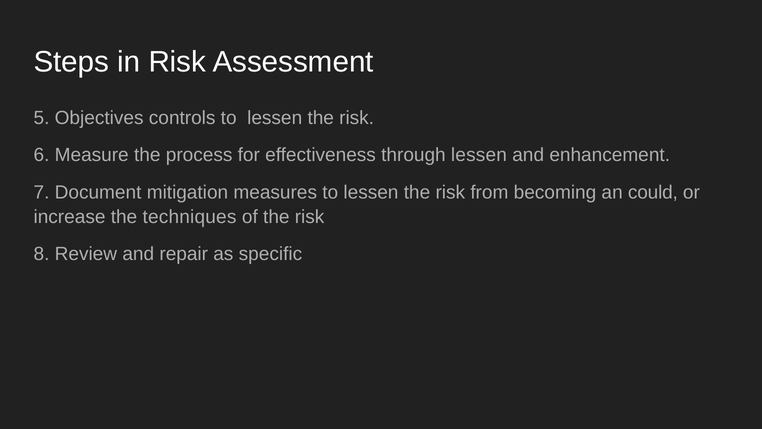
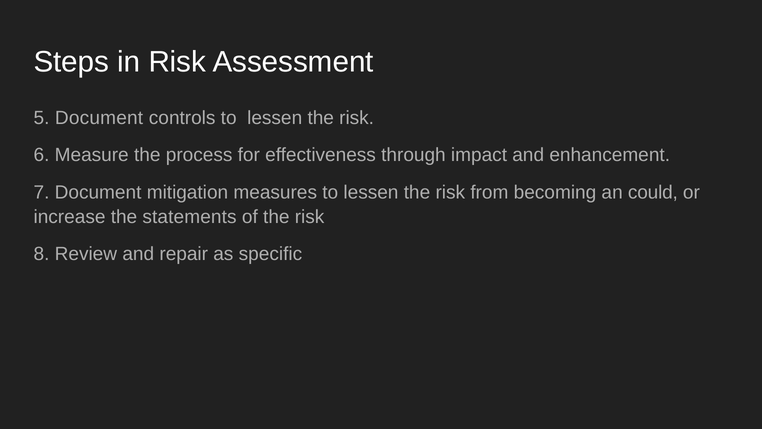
5 Objectives: Objectives -> Document
through lessen: lessen -> impact
techniques: techniques -> statements
